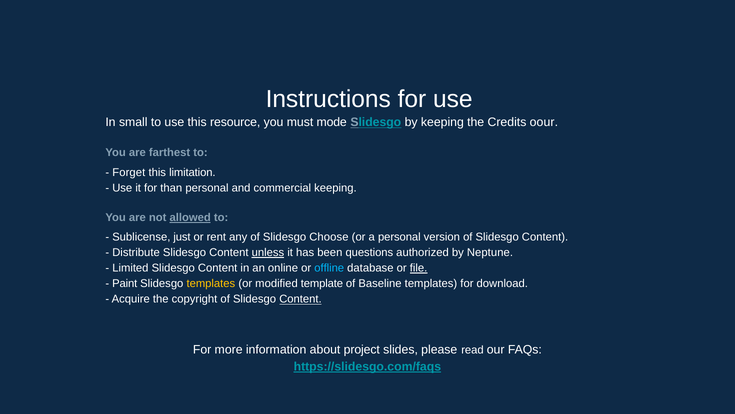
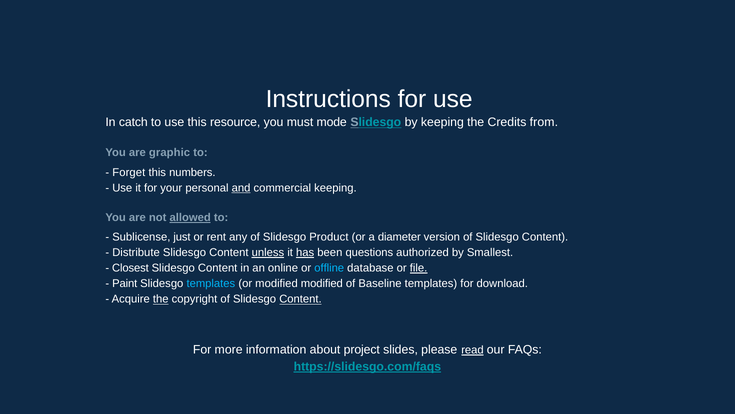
small: small -> catch
oour: oour -> from
farthest: farthest -> graphic
limitation: limitation -> numbers
than: than -> your
and underline: none -> present
Choose: Choose -> Product
a personal: personal -> diameter
has underline: none -> present
Neptune: Neptune -> Smallest
Limited: Limited -> Closest
templates at (211, 283) colour: yellow -> light blue
modified template: template -> modified
the at (161, 299) underline: none -> present
read underline: none -> present
